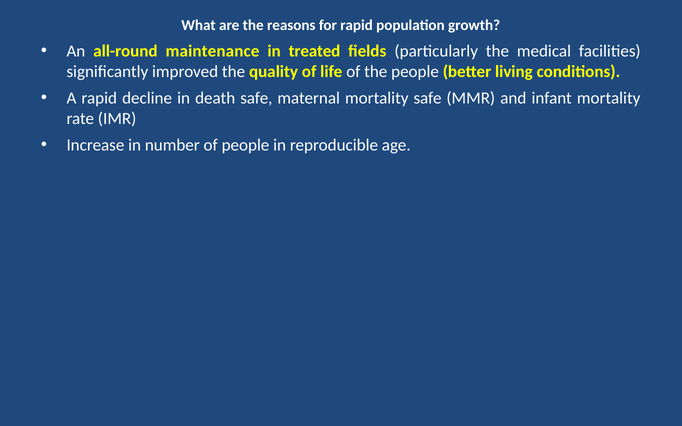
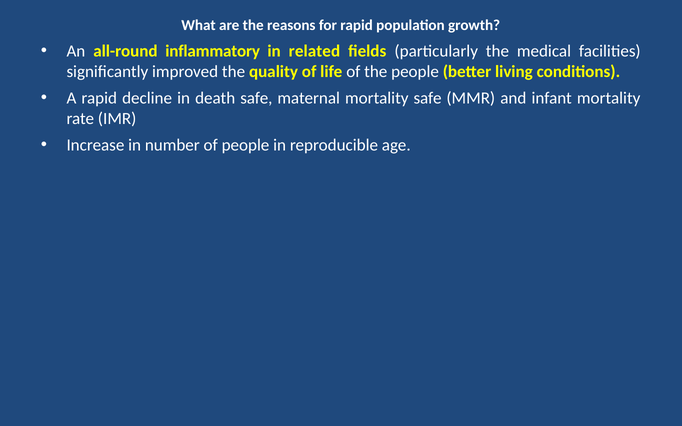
maintenance: maintenance -> inflammatory
treated: treated -> related
